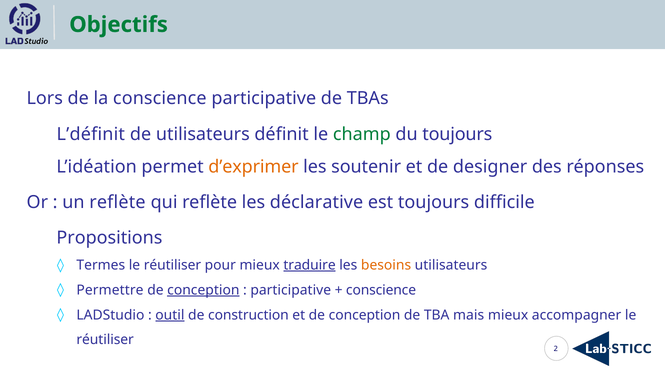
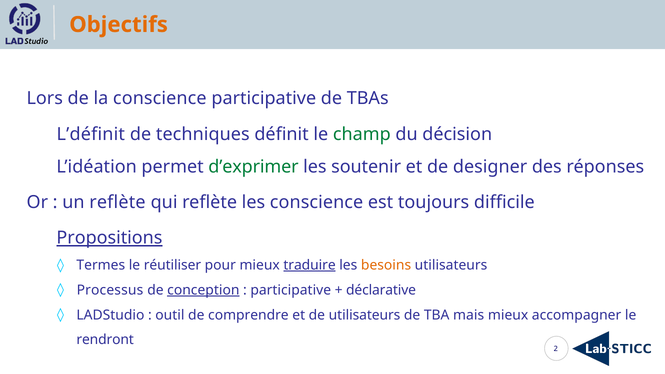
Objectifs colour: green -> orange
de utilisateurs: utilisateurs -> techniques
du toujours: toujours -> décision
d’exprimer colour: orange -> green
les déclarative: déclarative -> conscience
Propositions underline: none -> present
Permettre: Permettre -> Processus
conscience at (381, 290): conscience -> déclarative
outil underline: present -> none
construction: construction -> comprendre
et de conception: conception -> utilisateurs
réutiliser at (105, 340): réutiliser -> rendront
